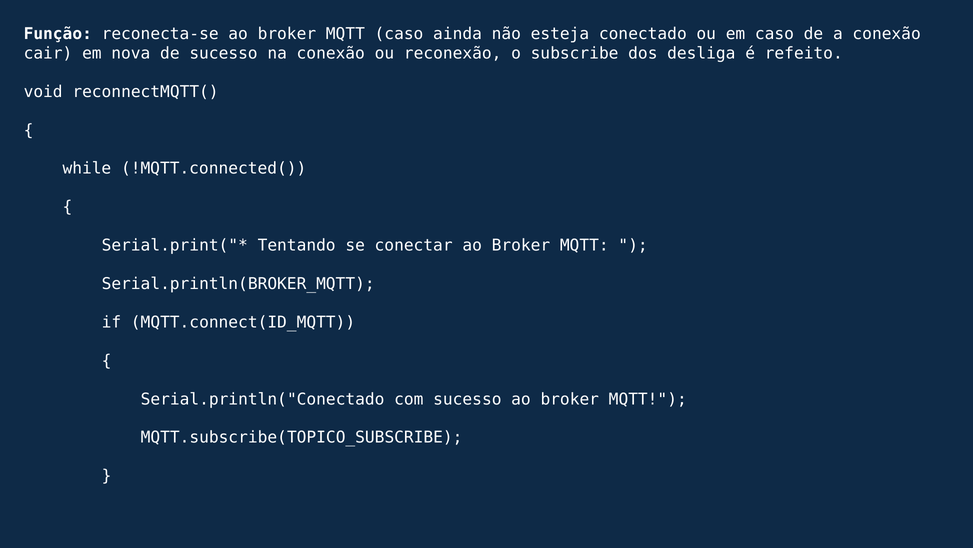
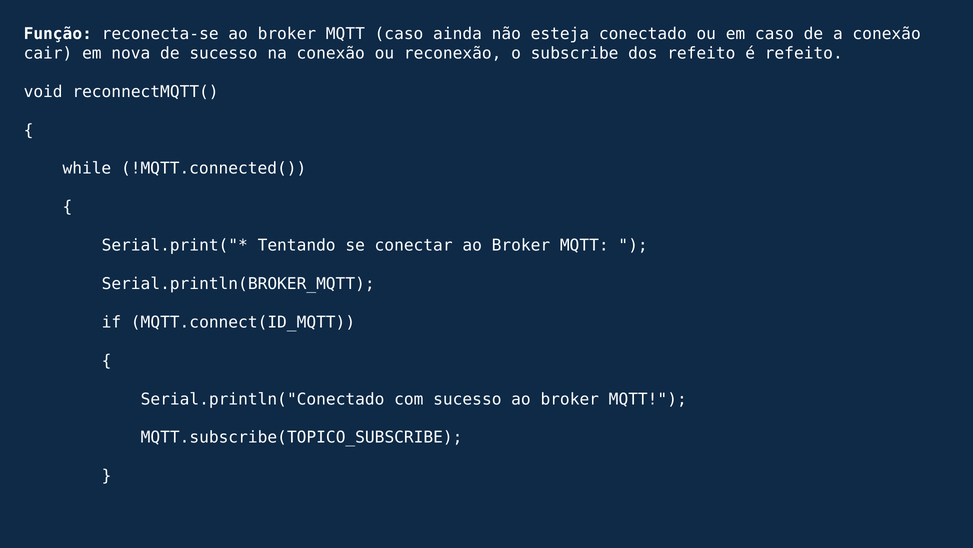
dos desliga: desliga -> refeito
